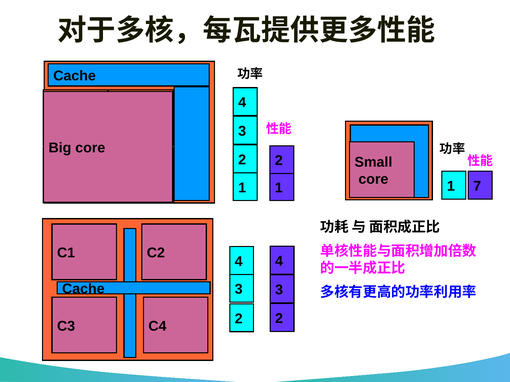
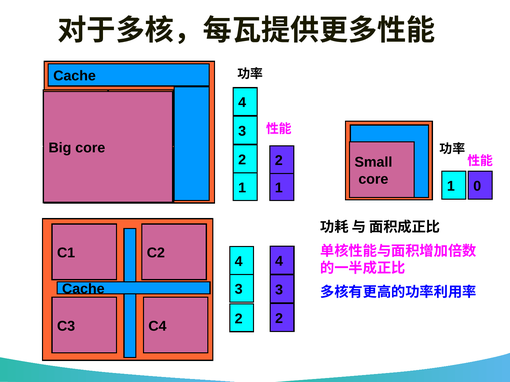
7: 7 -> 0
